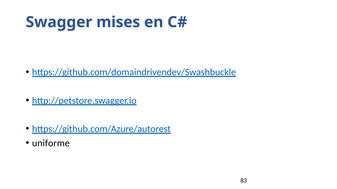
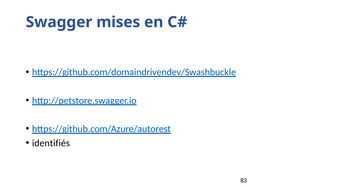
uniforme: uniforme -> identifiés
